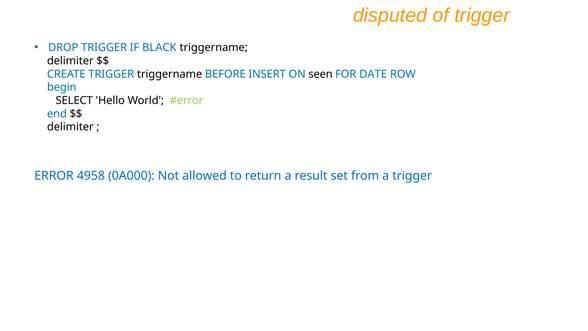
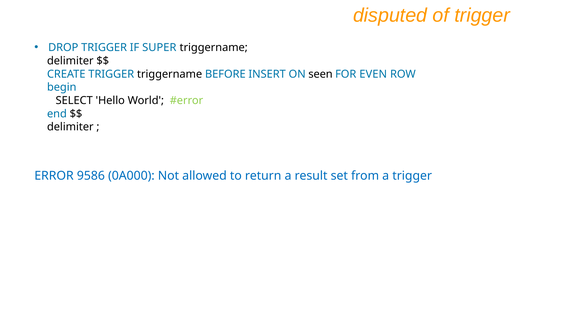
BLACK: BLACK -> SUPER
DATE: DATE -> EVEN
4958: 4958 -> 9586
